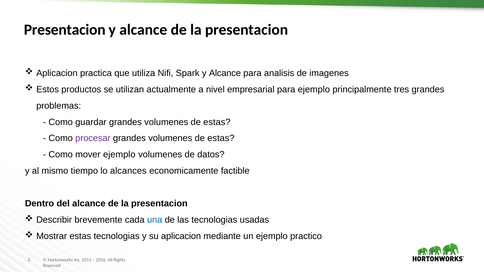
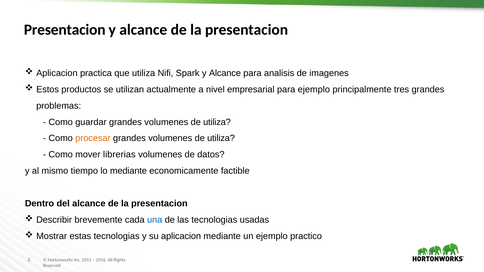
estas at (217, 122): estas -> utiliza
procesar colour: purple -> orange
estas at (221, 138): estas -> utiliza
mover ejemplo: ejemplo -> librerias
lo alcances: alcances -> mediante
